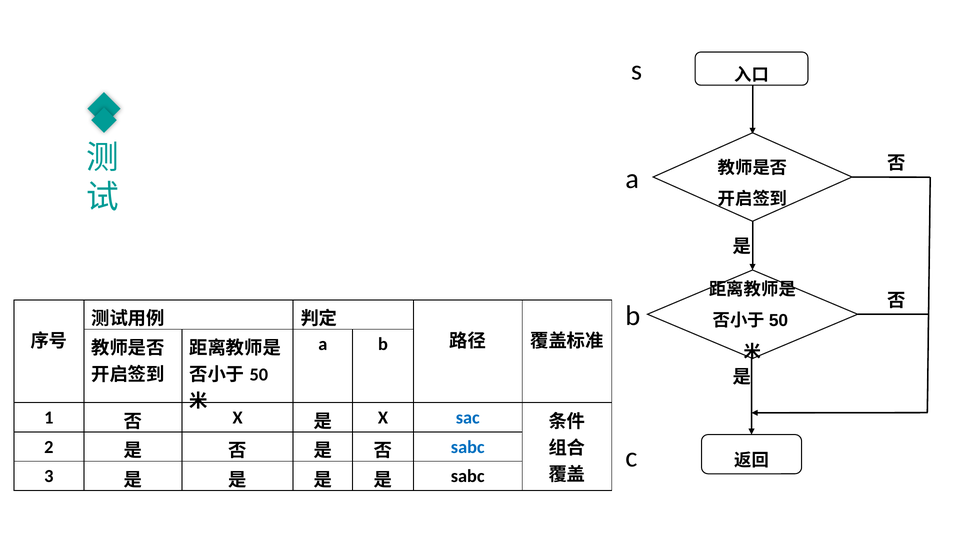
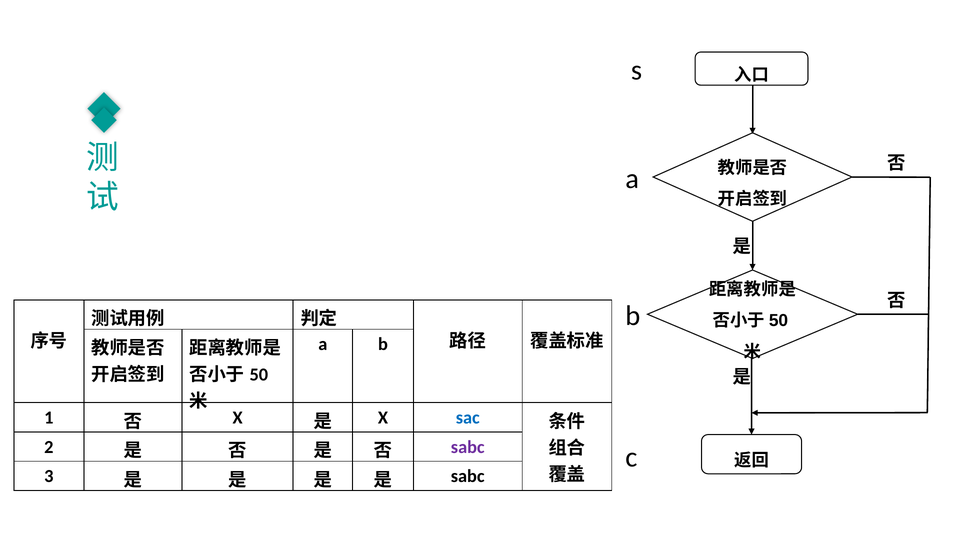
sabc at (468, 447) colour: blue -> purple
